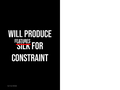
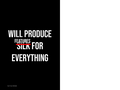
CONSTRAINT: CONSTRAINT -> EVERYTHING
